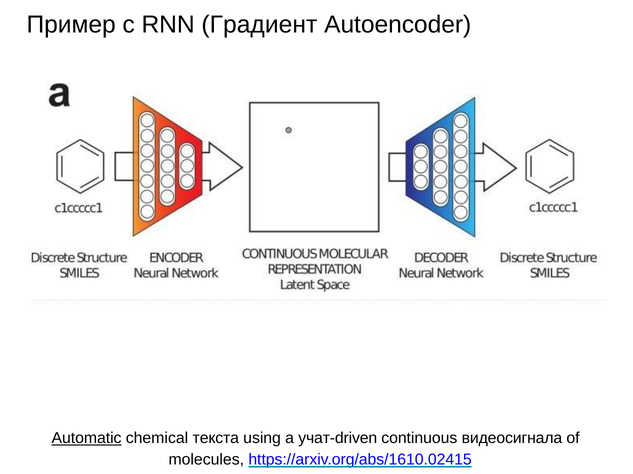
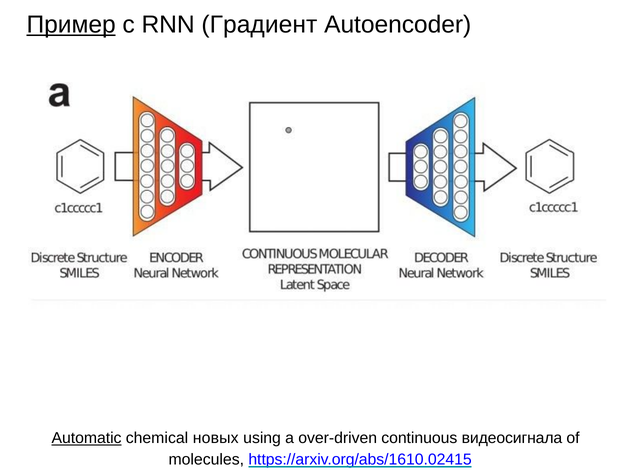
Пример underline: none -> present
текста: текста -> новых
учат-driven: учат-driven -> over-driven
